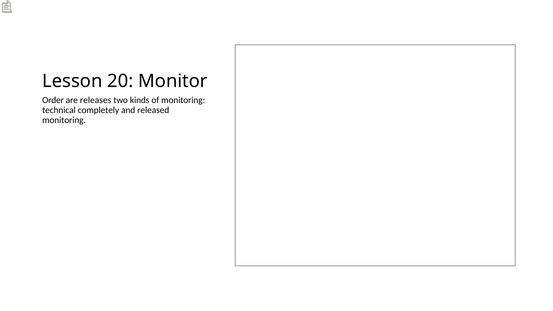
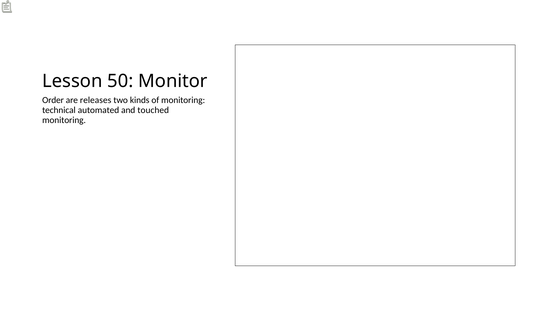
20: 20 -> 50
completely: completely -> automated
released: released -> touched
